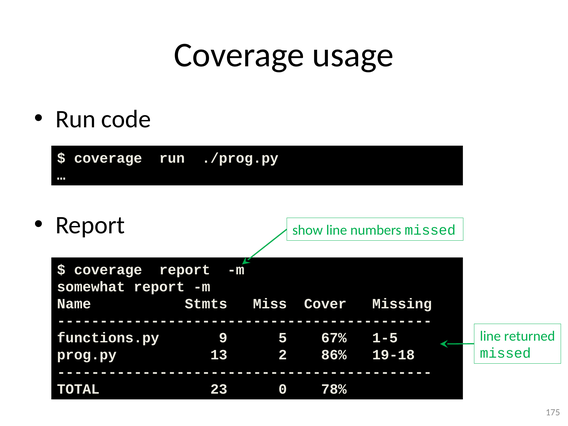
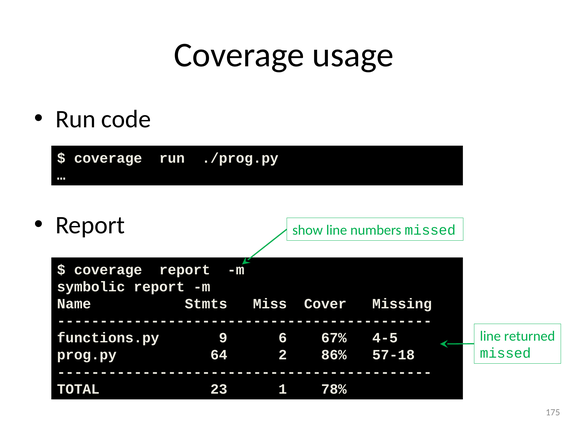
somewhat: somewhat -> symbolic
5: 5 -> 6
1-5: 1-5 -> 4-5
13: 13 -> 64
19-18: 19-18 -> 57-18
0: 0 -> 1
